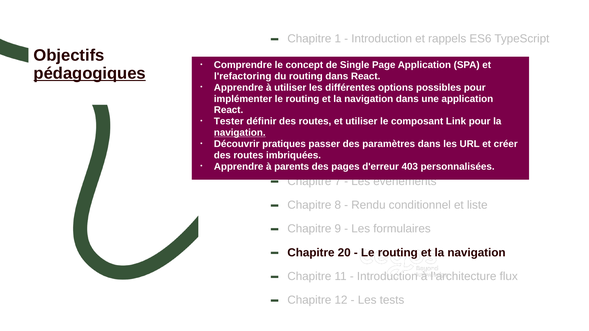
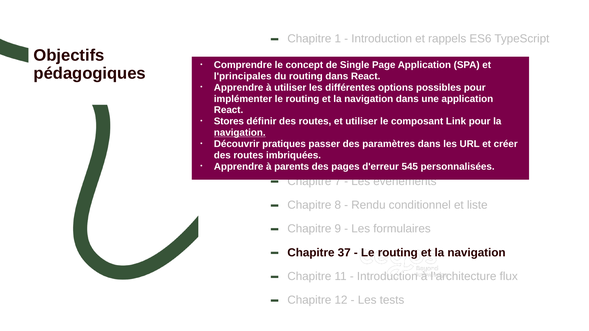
pédagogiques underline: present -> none
l'refactoring: l'refactoring -> l'principales
Tester: Tester -> Stores
403: 403 -> 545
20: 20 -> 37
